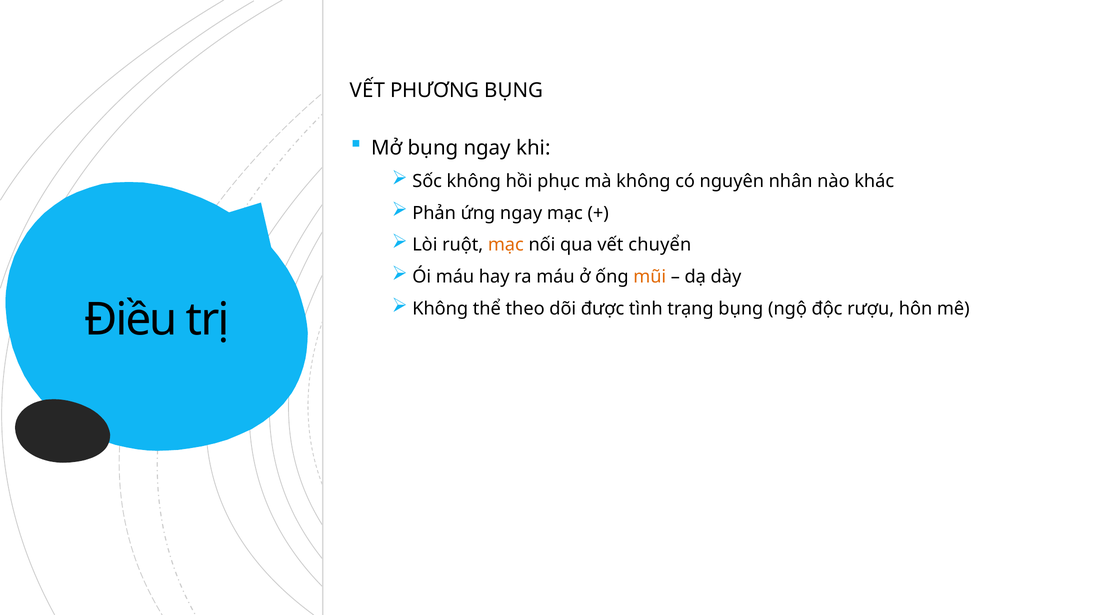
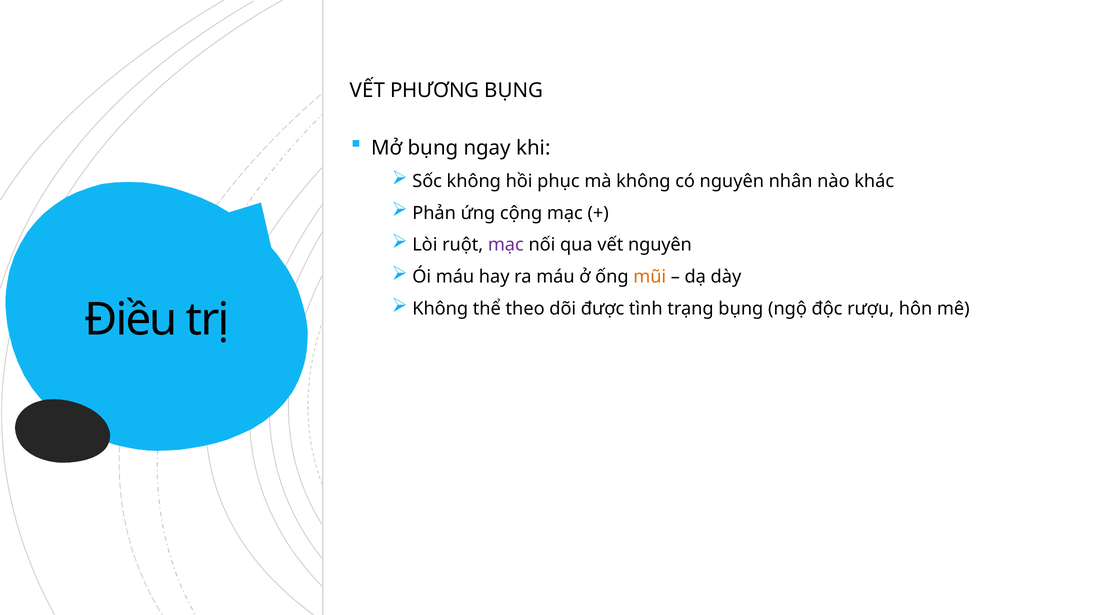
ứng ngay: ngay -> cộng
mạc at (506, 245) colour: orange -> purple
vết chuyển: chuyển -> nguyên
